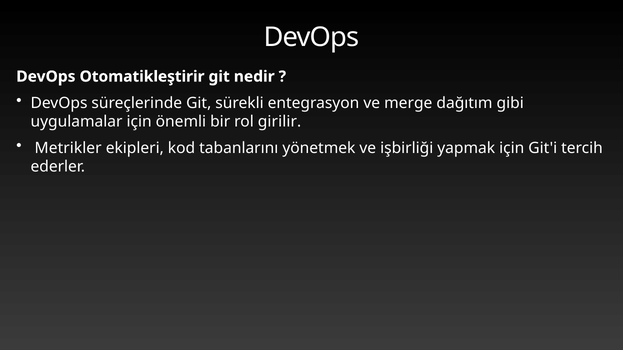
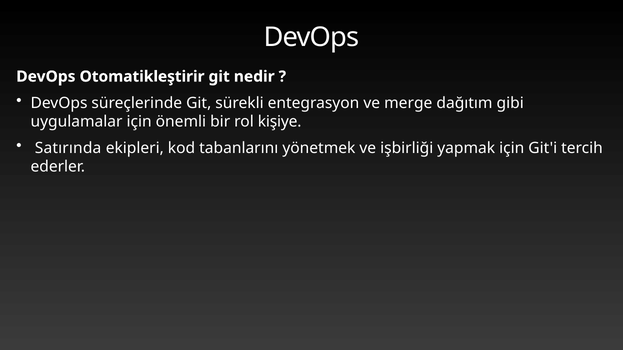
girilir: girilir -> kişiye
Metrikler: Metrikler -> Satırında
